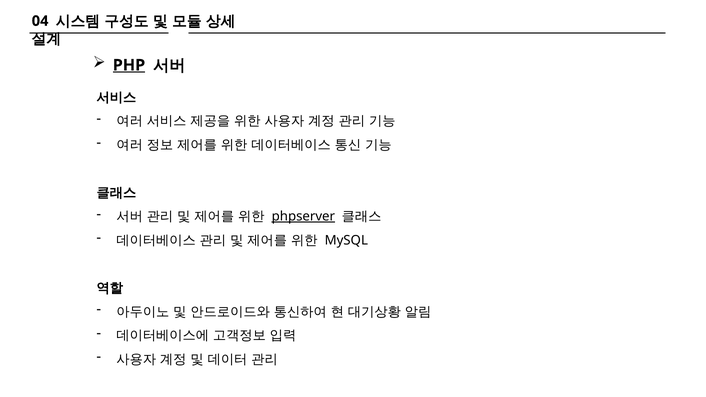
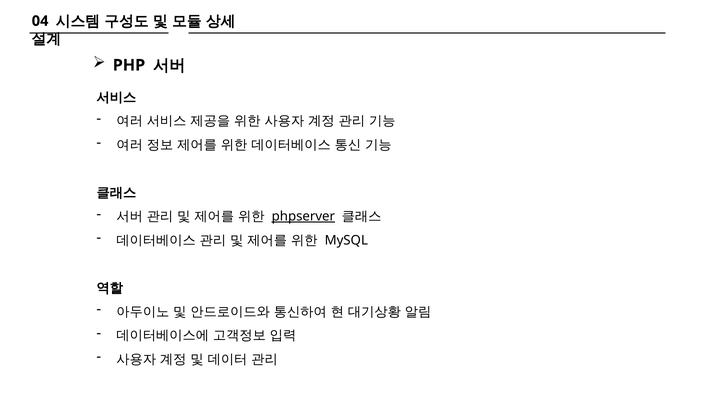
PHP underline: present -> none
